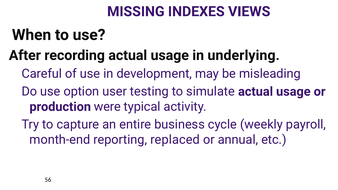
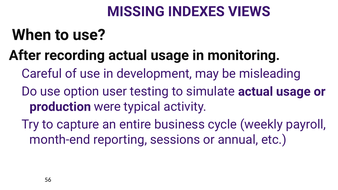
underlying: underlying -> monitoring
replaced: replaced -> sessions
